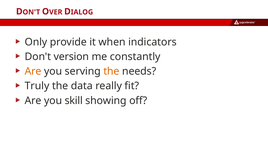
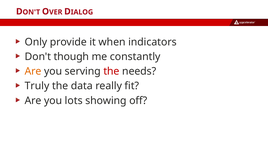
version: version -> though
the at (111, 71) colour: orange -> red
skill: skill -> lots
